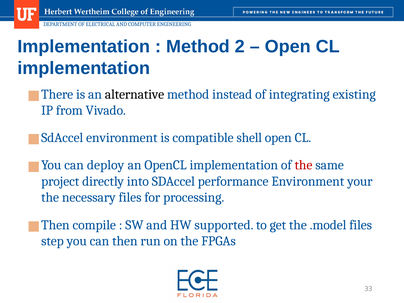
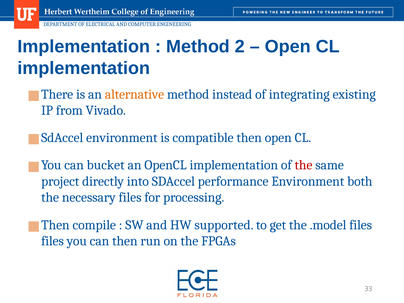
alternative colour: black -> orange
compatible shell: shell -> then
deploy: deploy -> bucket
your: your -> both
step at (52, 241): step -> files
